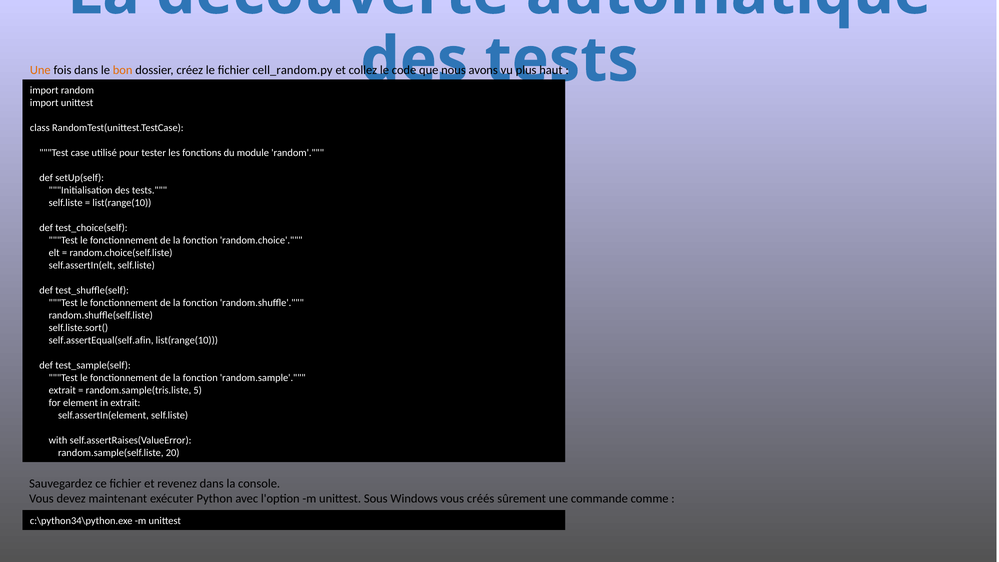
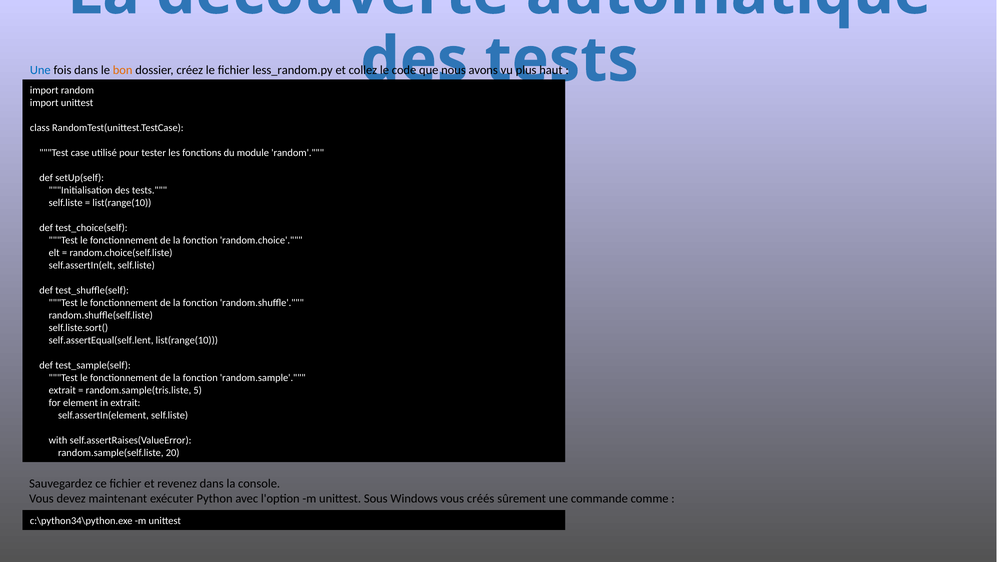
Une at (40, 70) colour: orange -> blue
cell_random.py: cell_random.py -> less_random.py
self.assertEqual(self.afin: self.assertEqual(self.afin -> self.assertEqual(self.lent
